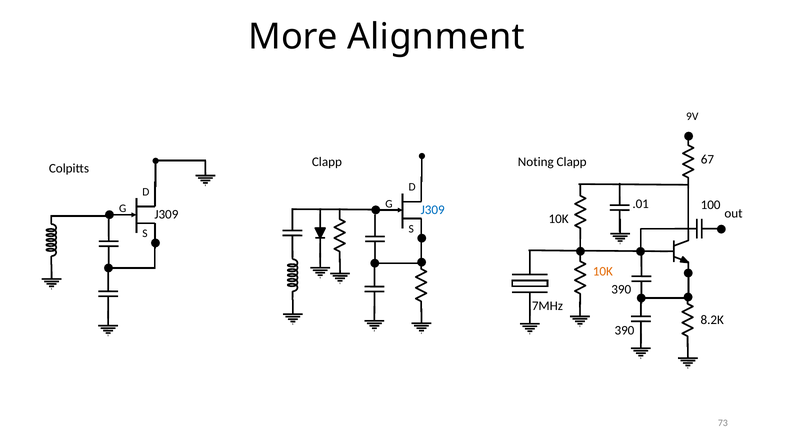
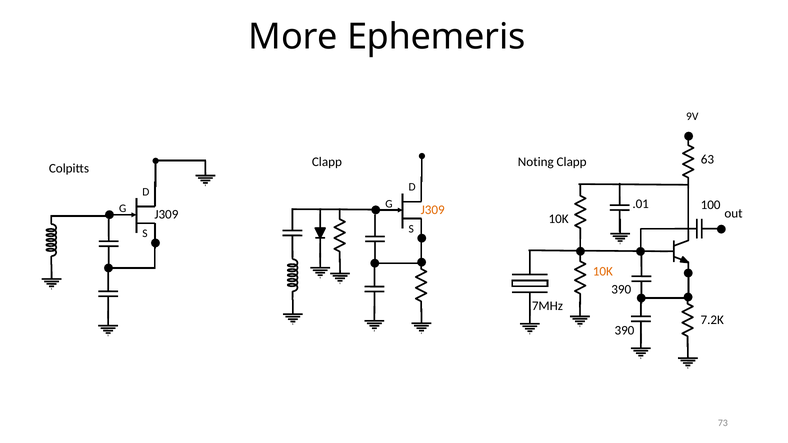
Alignment: Alignment -> Ephemeris
67: 67 -> 63
J309 at (433, 210) colour: blue -> orange
8.2K: 8.2K -> 7.2K
